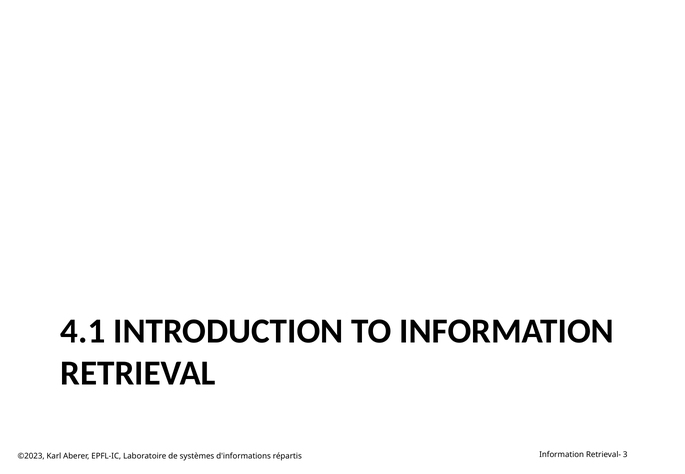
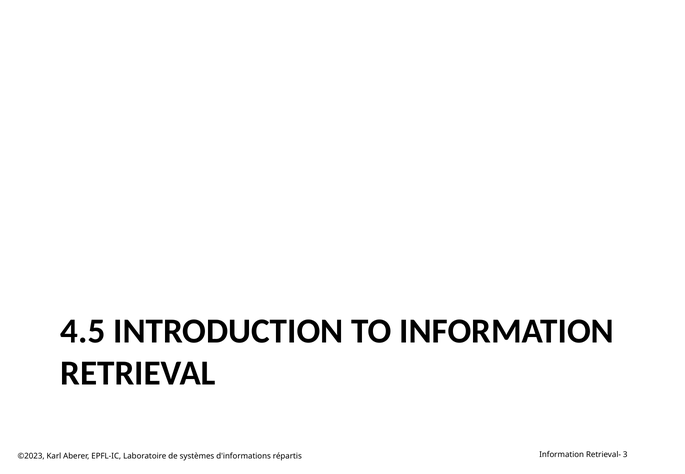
4.1: 4.1 -> 4.5
